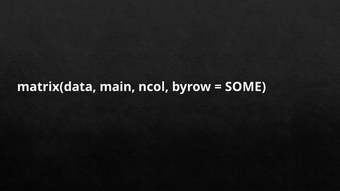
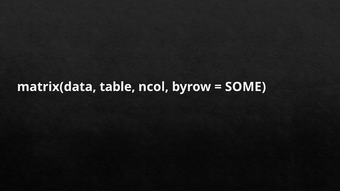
main: main -> table
